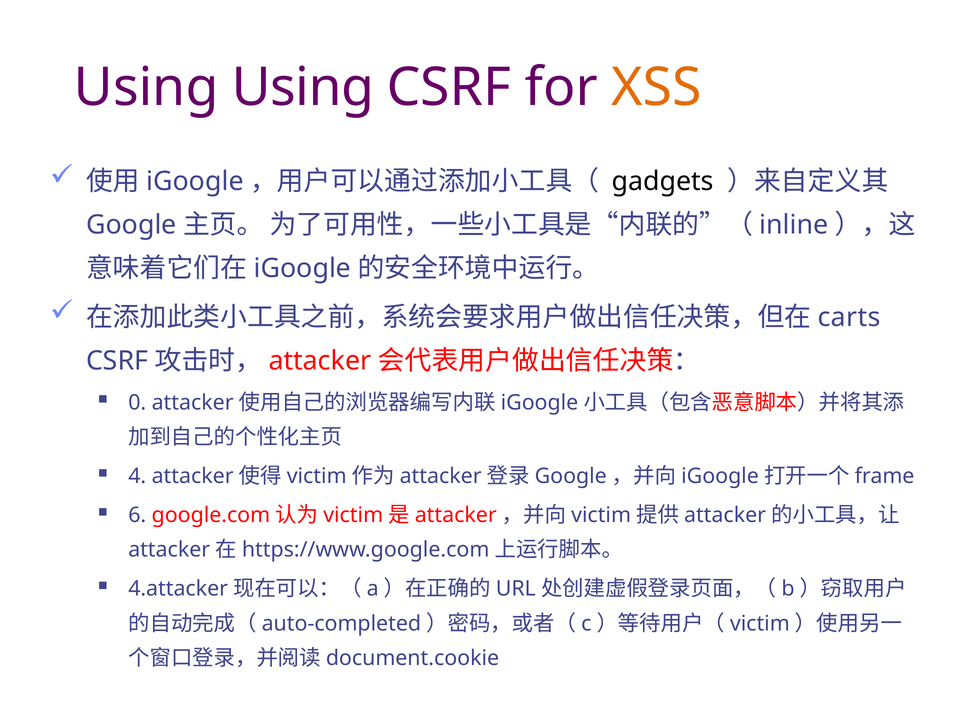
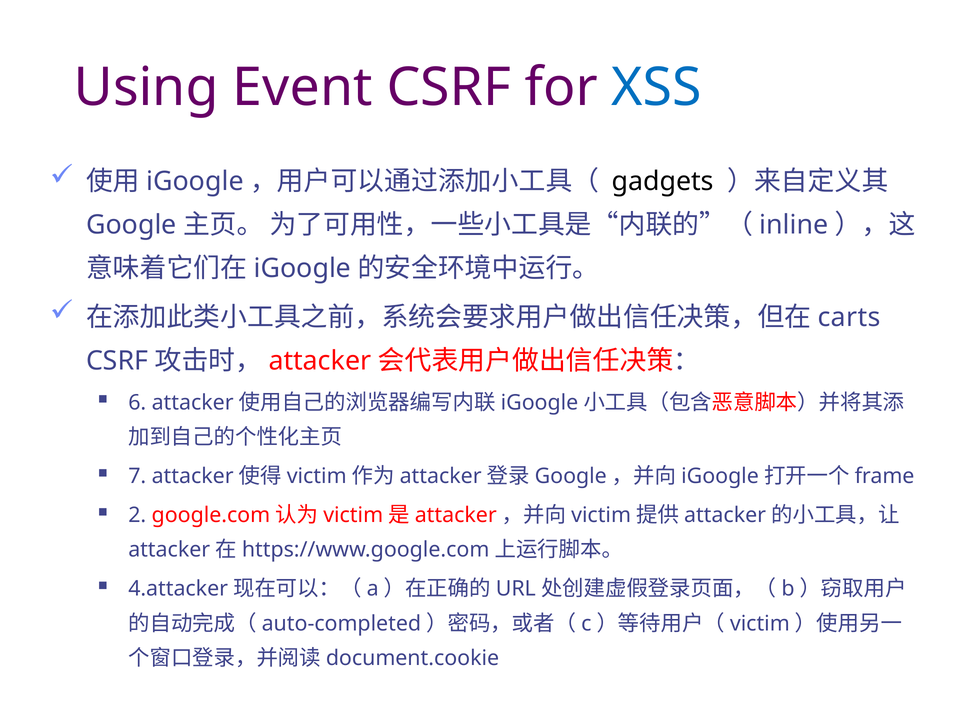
Using Using: Using -> Event
XSS colour: orange -> blue
0: 0 -> 6
4: 4 -> 7
6: 6 -> 2
